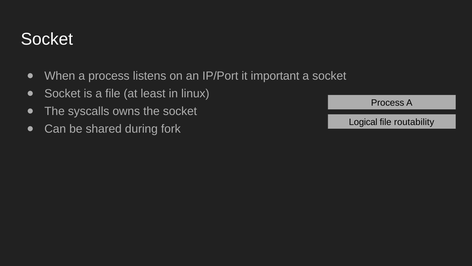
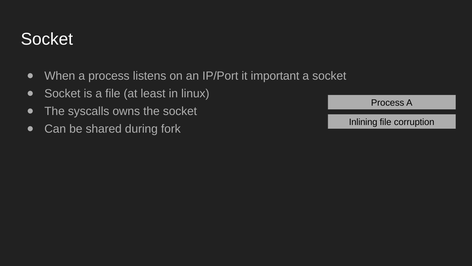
Logical: Logical -> Inlining
routability: routability -> corruption
